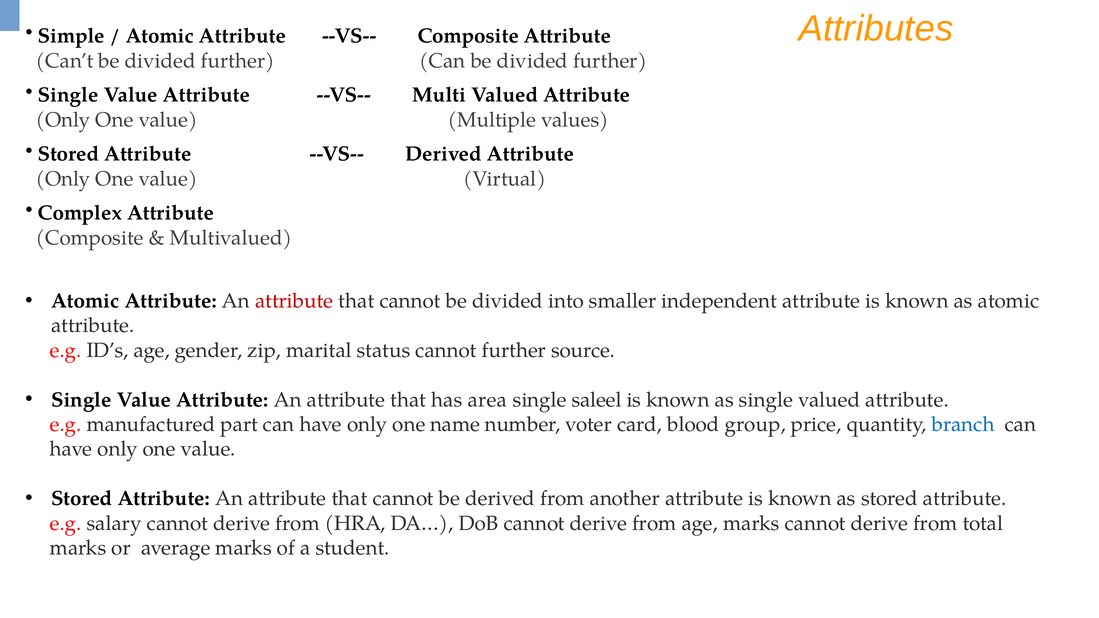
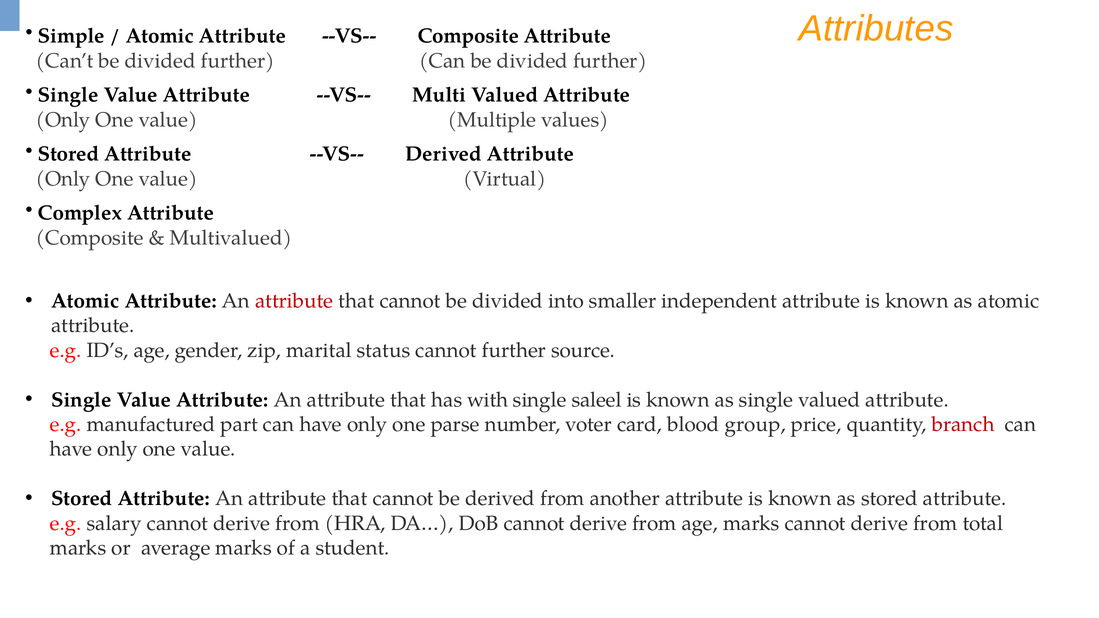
area: area -> with
name: name -> parse
branch colour: blue -> red
